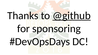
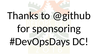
@github underline: present -> none
